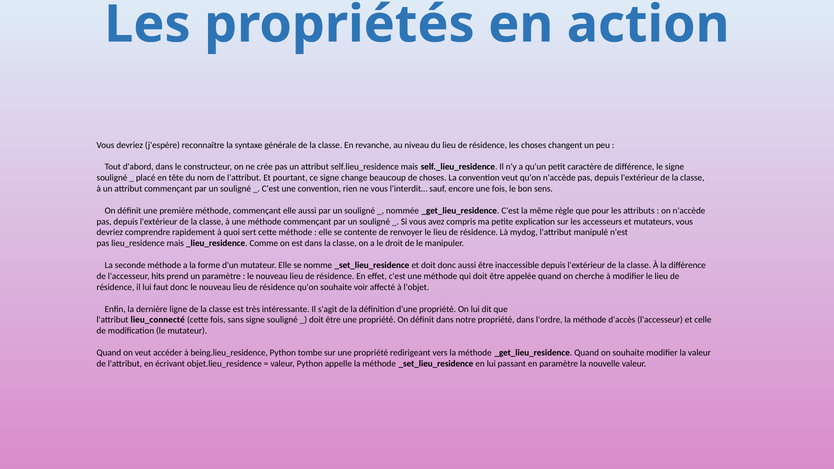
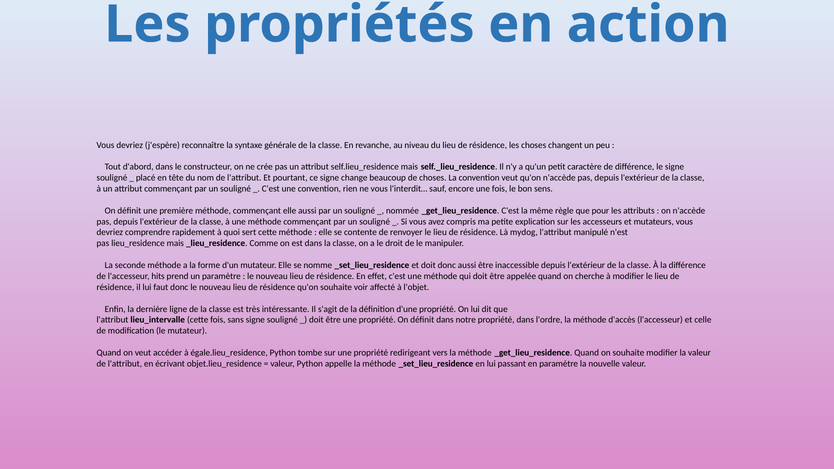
lieu_connecté: lieu_connecté -> lieu_intervalle
being.lieu_residence: being.lieu_residence -> égale.lieu_residence
